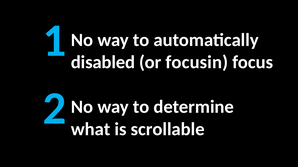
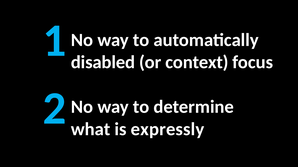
focusin: focusin -> context
scrollable: scrollable -> expressly
